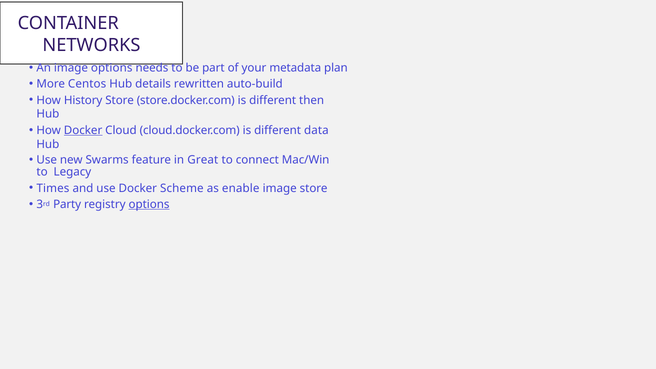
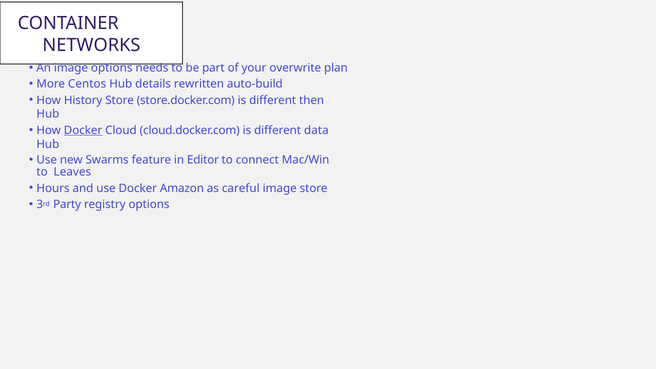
metadata: metadata -> overwrite
Great: Great -> Editor
Legacy: Legacy -> Leaves
Times: Times -> Hours
Scheme: Scheme -> Amazon
enable: enable -> careful
options at (149, 204) underline: present -> none
